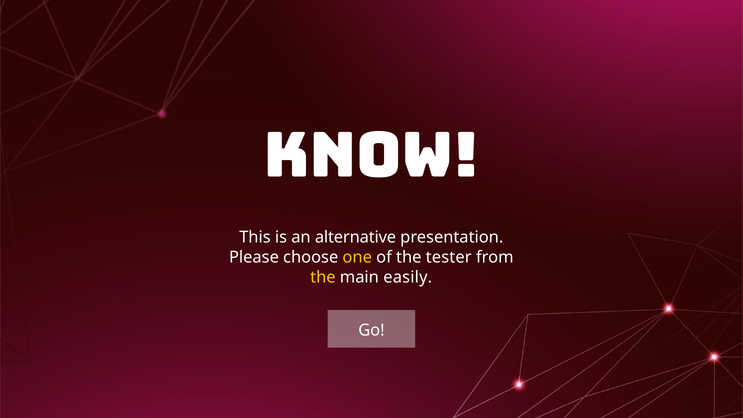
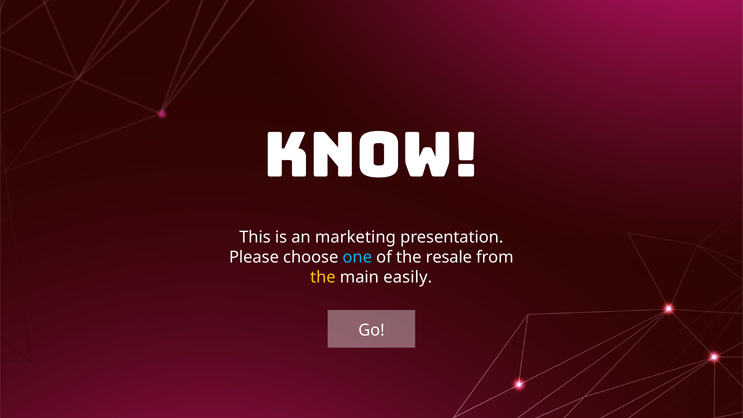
alternative: alternative -> marketing
one colour: yellow -> light blue
tester: tester -> resale
